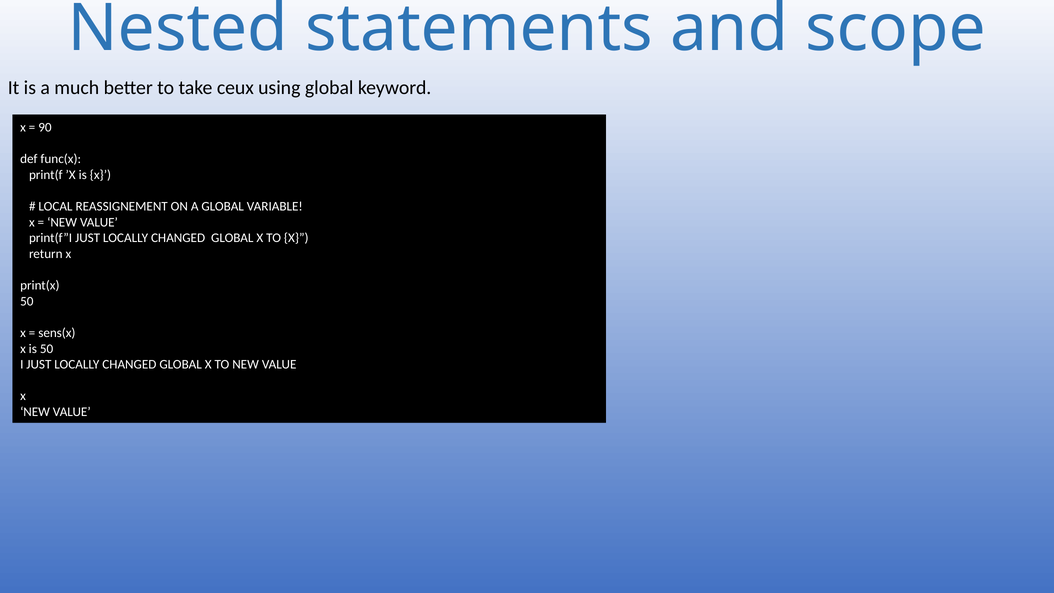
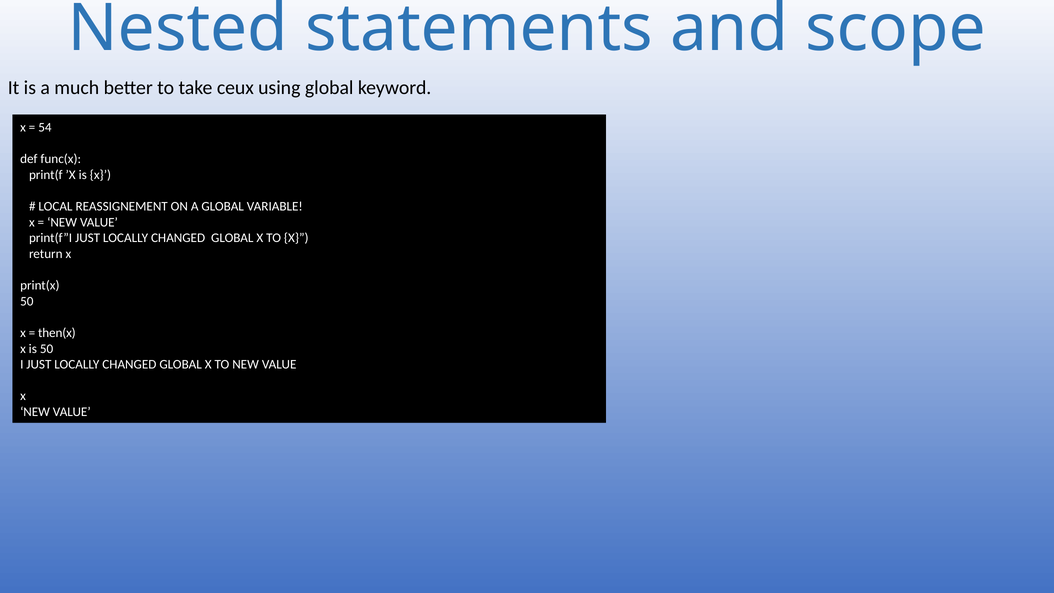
90: 90 -> 54
sens(x: sens(x -> then(x
